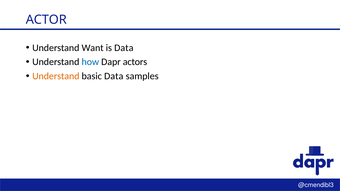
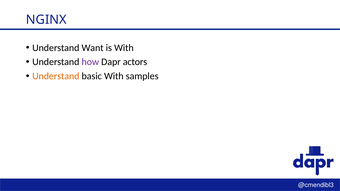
ACTOR: ACTOR -> NGINX
is Data: Data -> With
how colour: blue -> purple
basic Data: Data -> With
